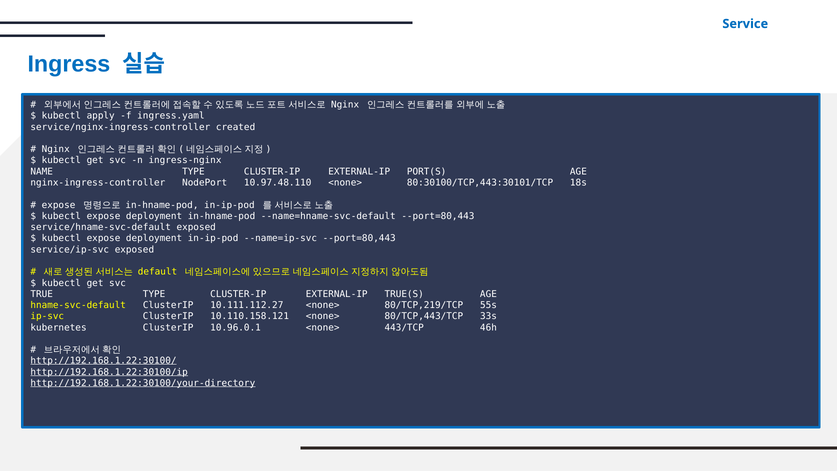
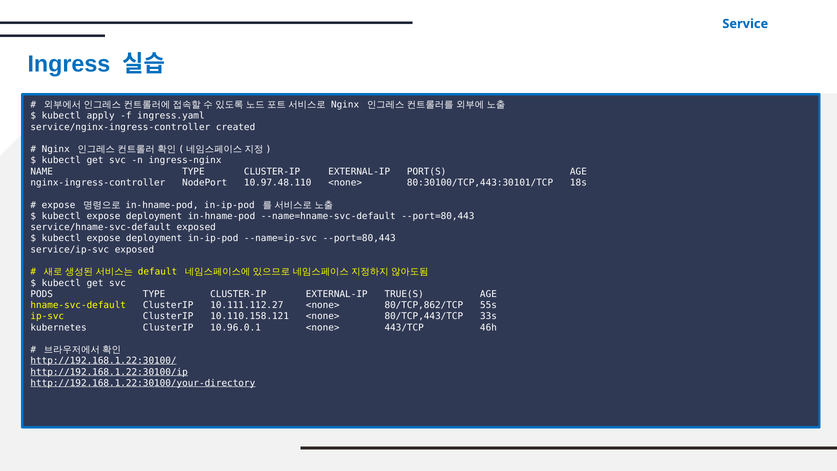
TRUE: TRUE -> PODS
80/TCP,219/TCP: 80/TCP,219/TCP -> 80/TCP,862/TCP
